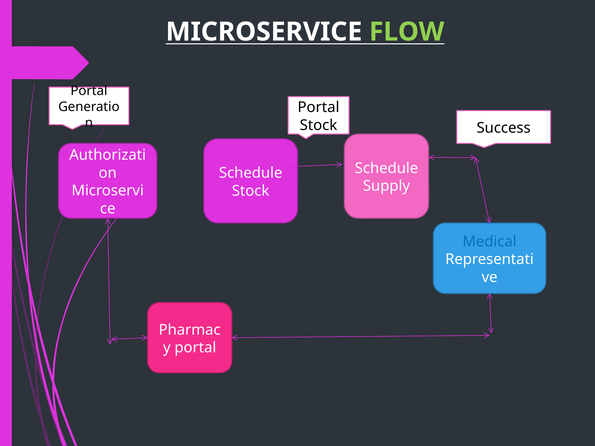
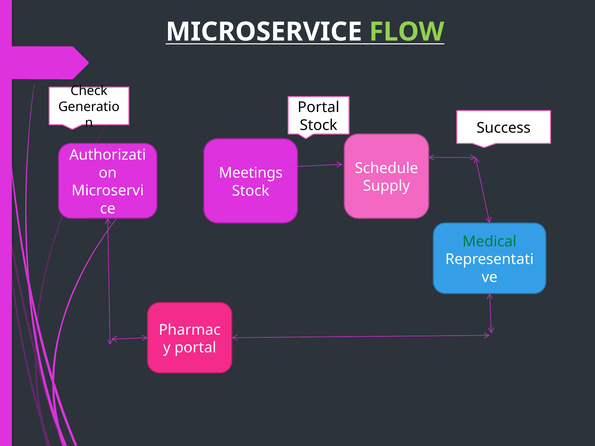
Portal at (89, 91): Portal -> Check
Schedule at (251, 173): Schedule -> Meetings
Medical colour: blue -> green
